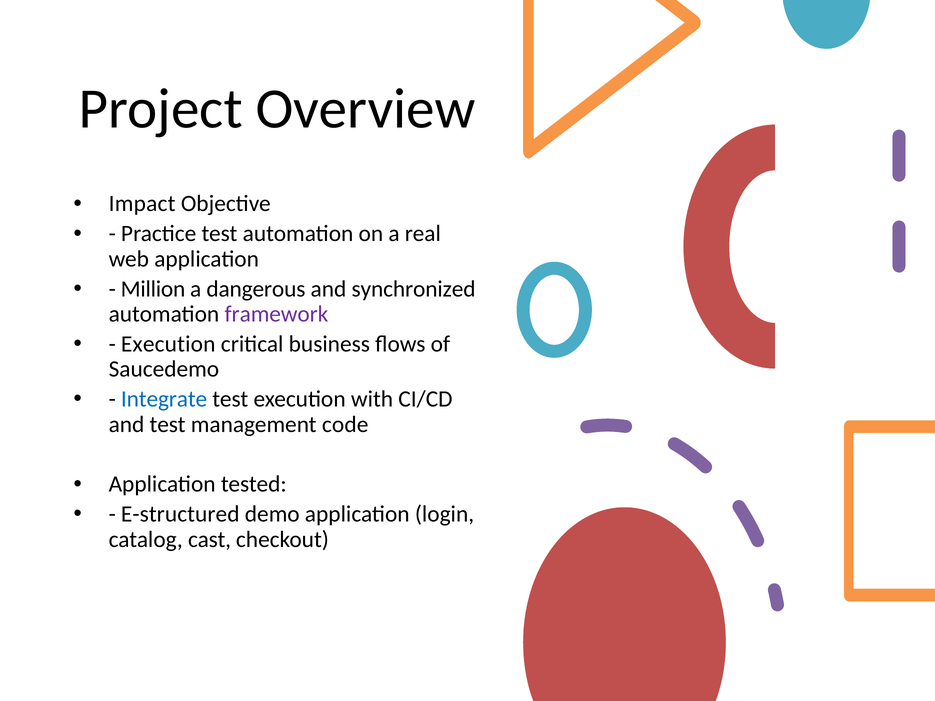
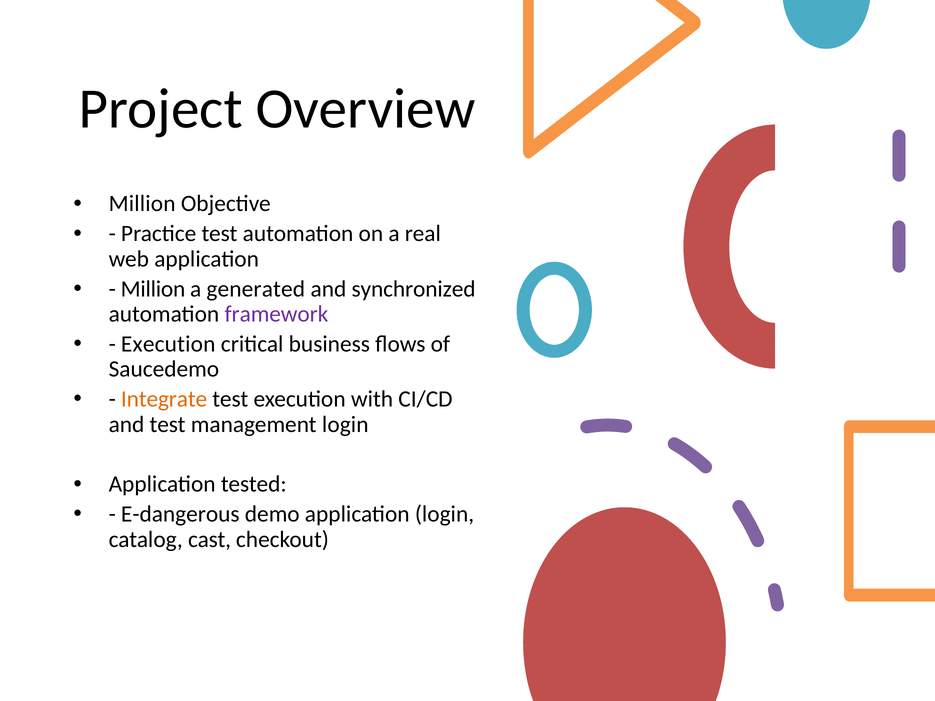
Impact at (142, 204): Impact -> Million
dangerous: dangerous -> generated
Integrate colour: blue -> orange
management code: code -> login
E-structured: E-structured -> E-dangerous
